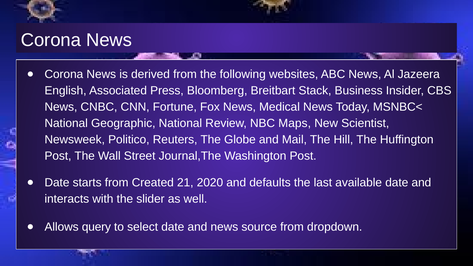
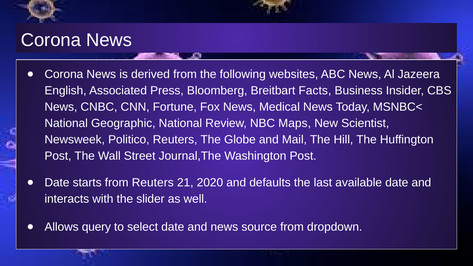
Stack: Stack -> Facts
from Created: Created -> Reuters
